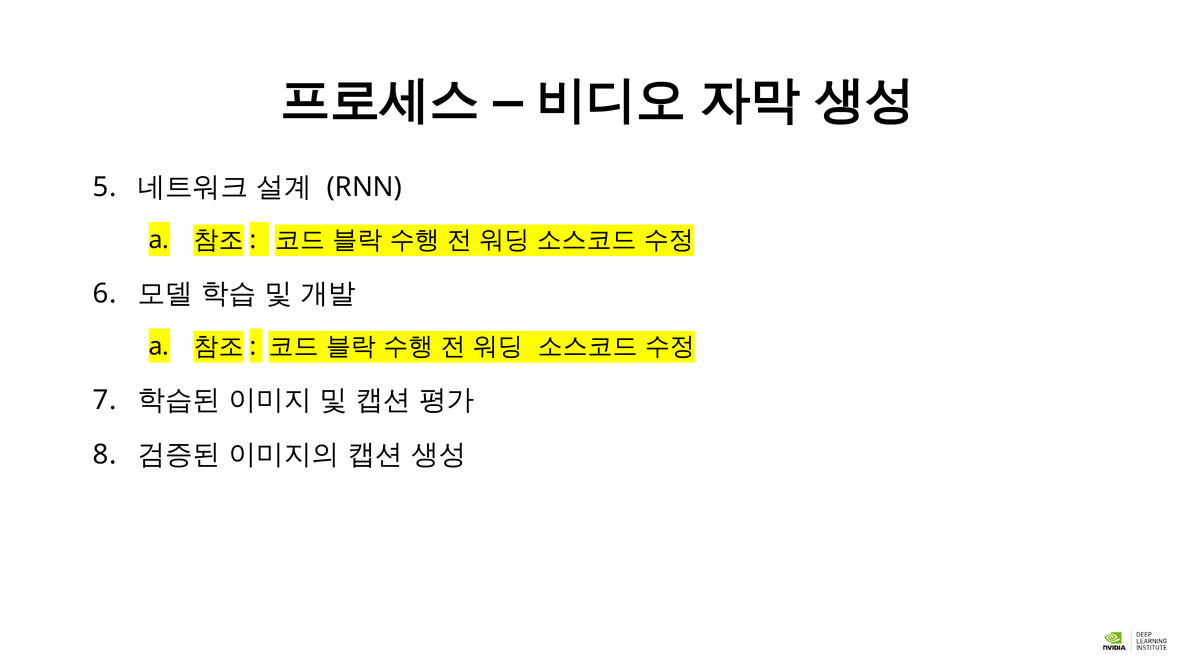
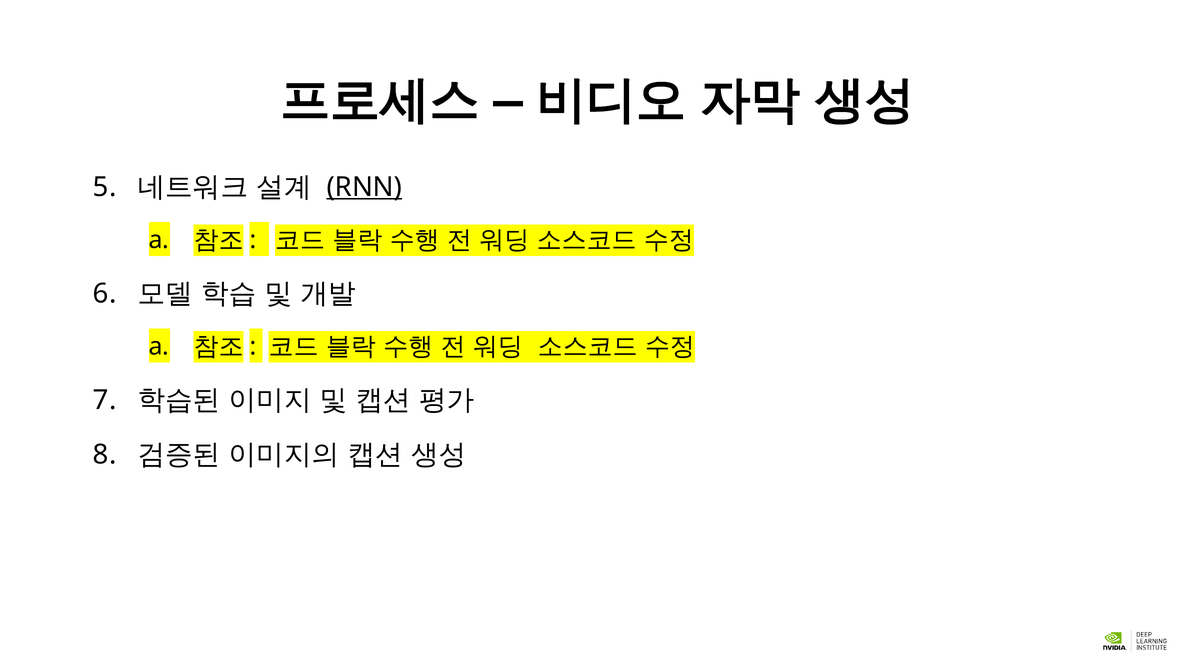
RNN underline: none -> present
